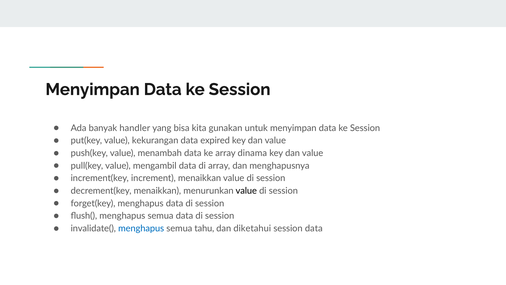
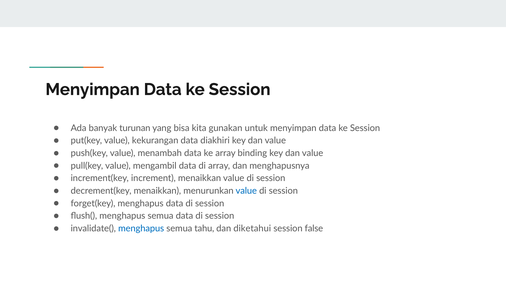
handler: handler -> turunan
expired: expired -> diakhiri
dinama: dinama -> binding
value at (246, 191) colour: black -> blue
session data: data -> false
